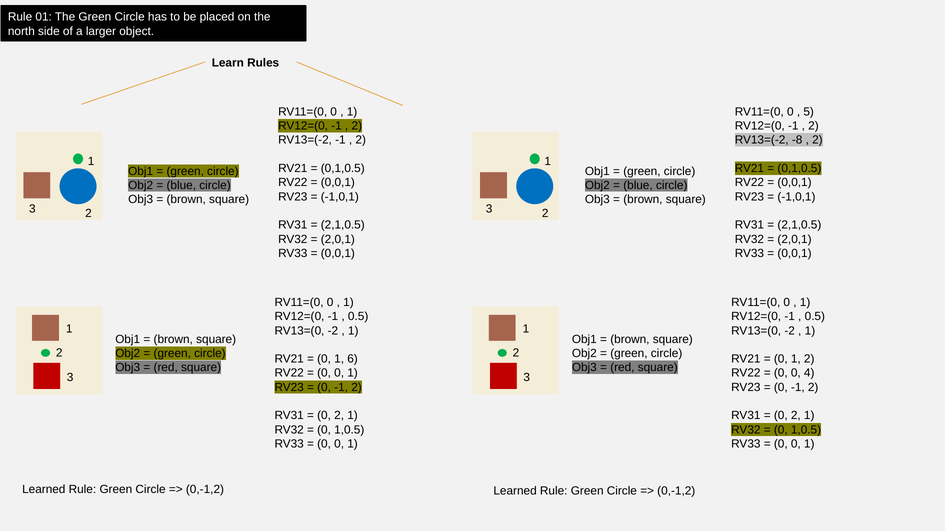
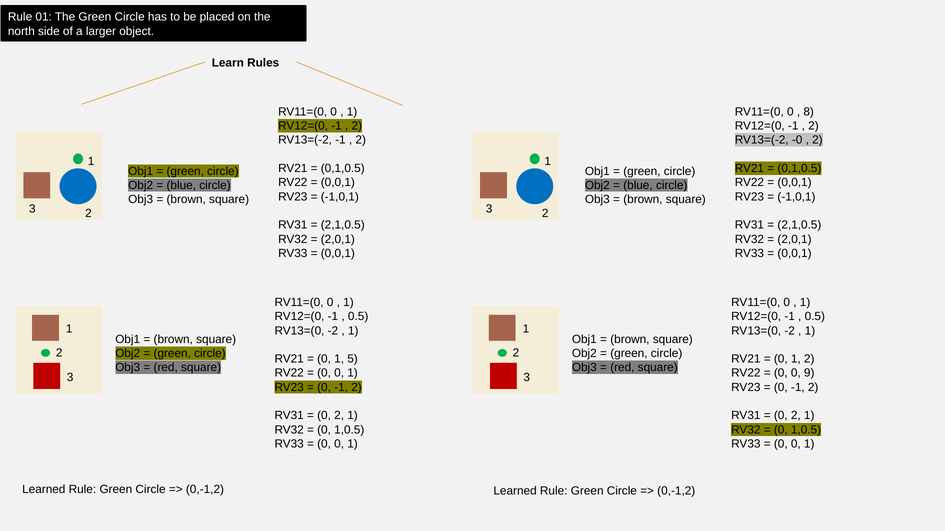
5: 5 -> 8
-8: -8 -> -0
6: 6 -> 5
4: 4 -> 9
